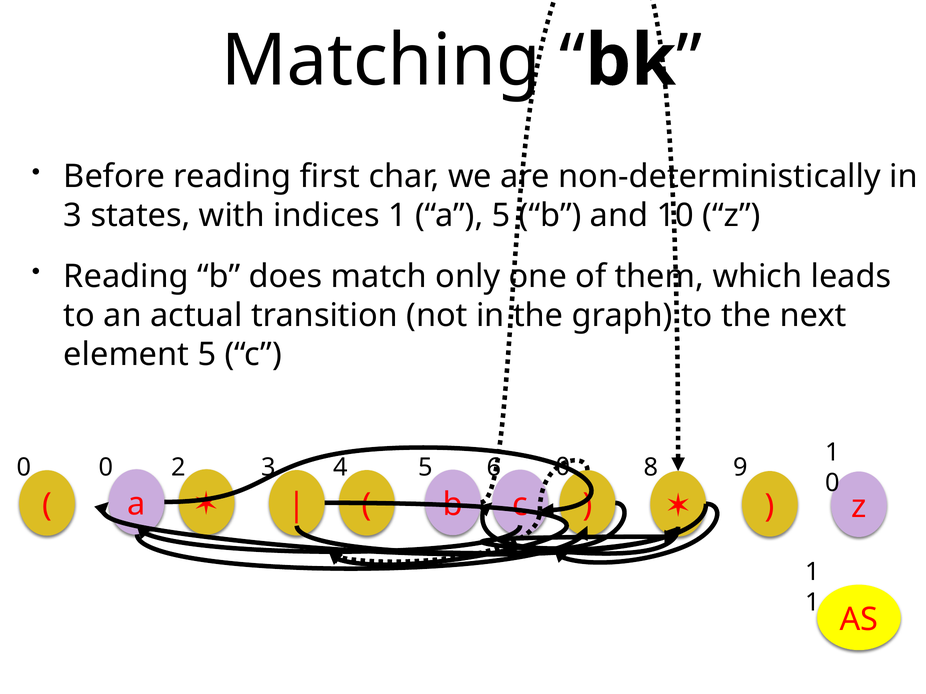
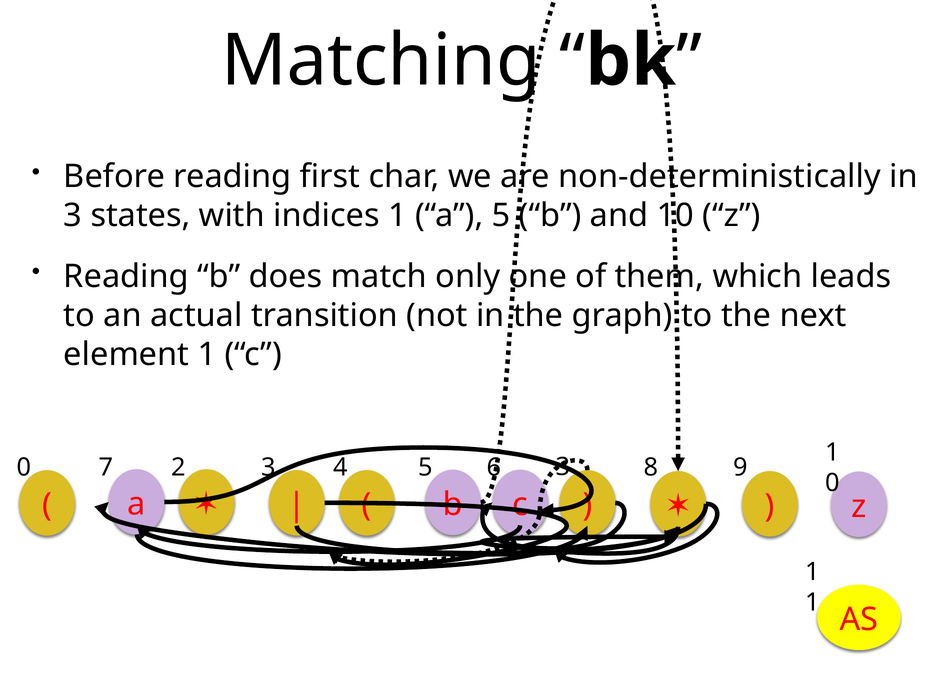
element 5: 5 -> 1
0 0: 0 -> 7
6 0: 0 -> 3
